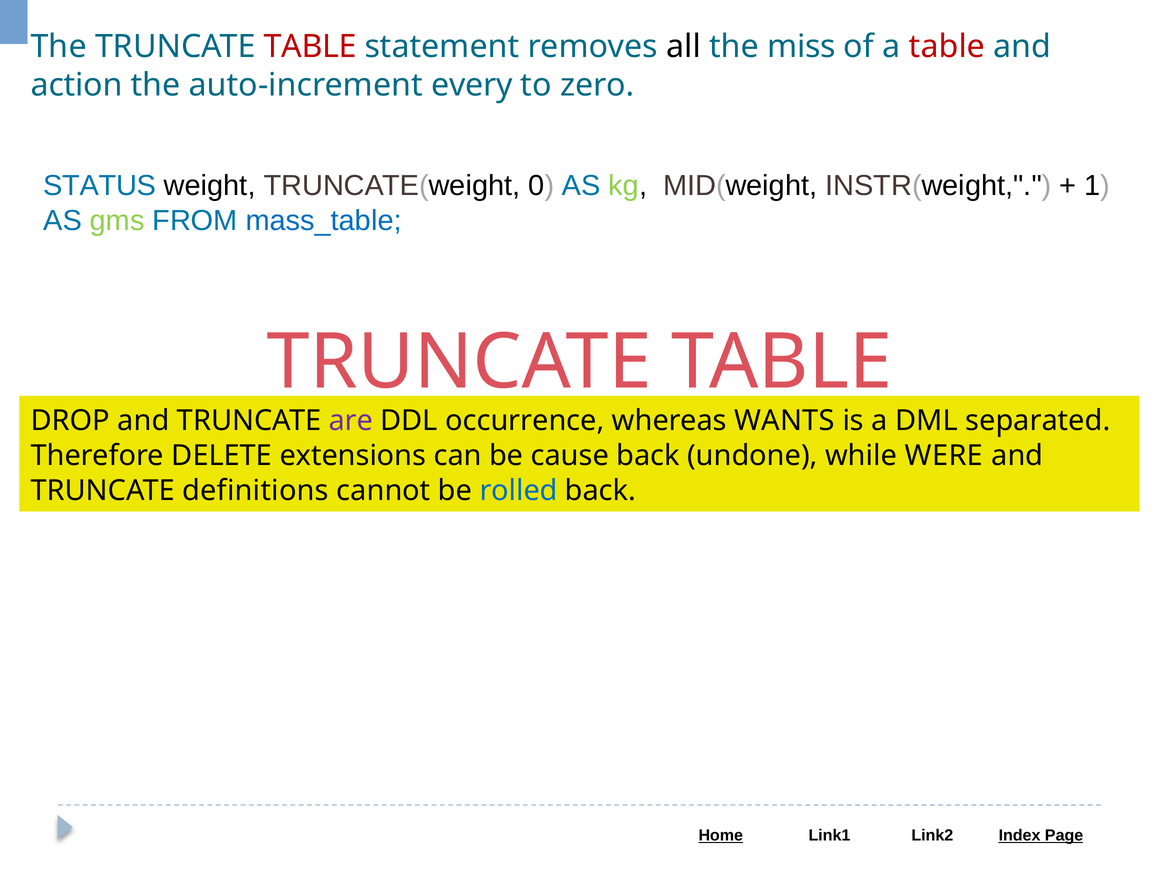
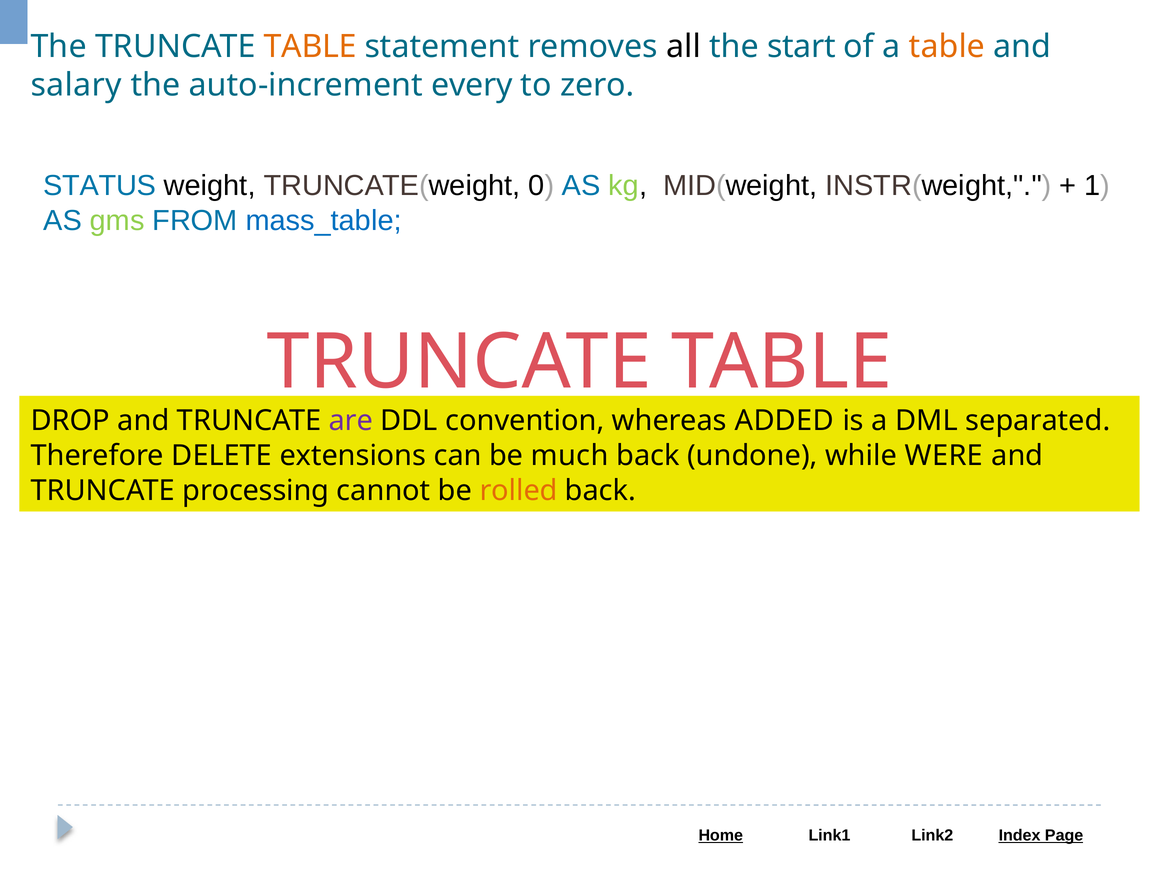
TABLE at (310, 47) colour: red -> orange
miss: miss -> start
table at (947, 47) colour: red -> orange
action: action -> salary
occurrence: occurrence -> convention
WANTS: WANTS -> ADDED
cause: cause -> much
definitions: definitions -> processing
rolled colour: blue -> orange
